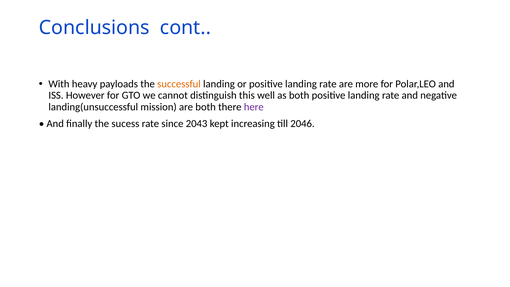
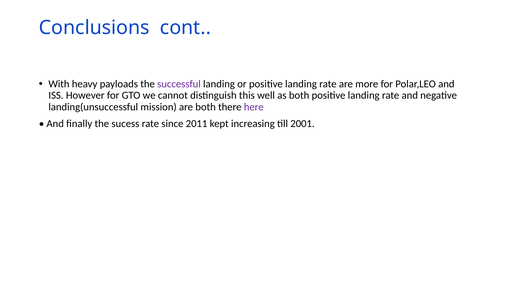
successful colour: orange -> purple
2043: 2043 -> 2011
2046: 2046 -> 2001
